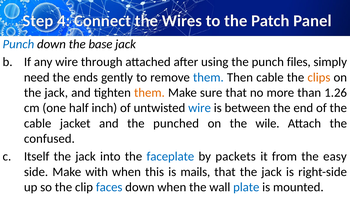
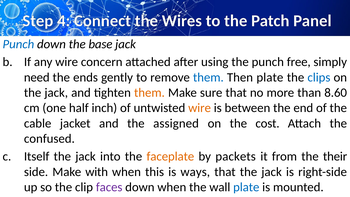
through: through -> concern
files: files -> free
Then cable: cable -> plate
clips colour: orange -> blue
1.26: 1.26 -> 8.60
wire at (200, 108) colour: blue -> orange
punched: punched -> assigned
wile: wile -> cost
faceplate colour: blue -> orange
easy: easy -> their
mails: mails -> ways
faces colour: blue -> purple
